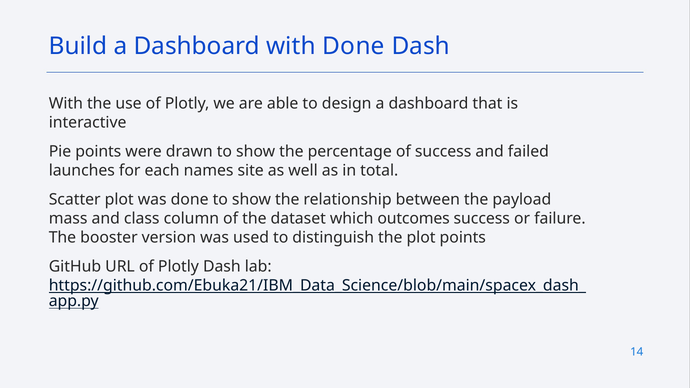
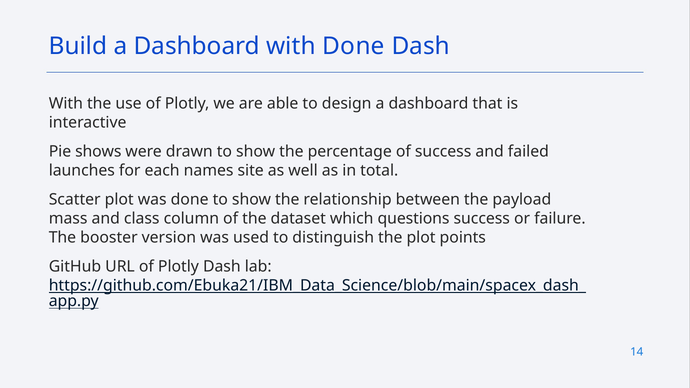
Pie points: points -> shows
outcomes: outcomes -> questions
